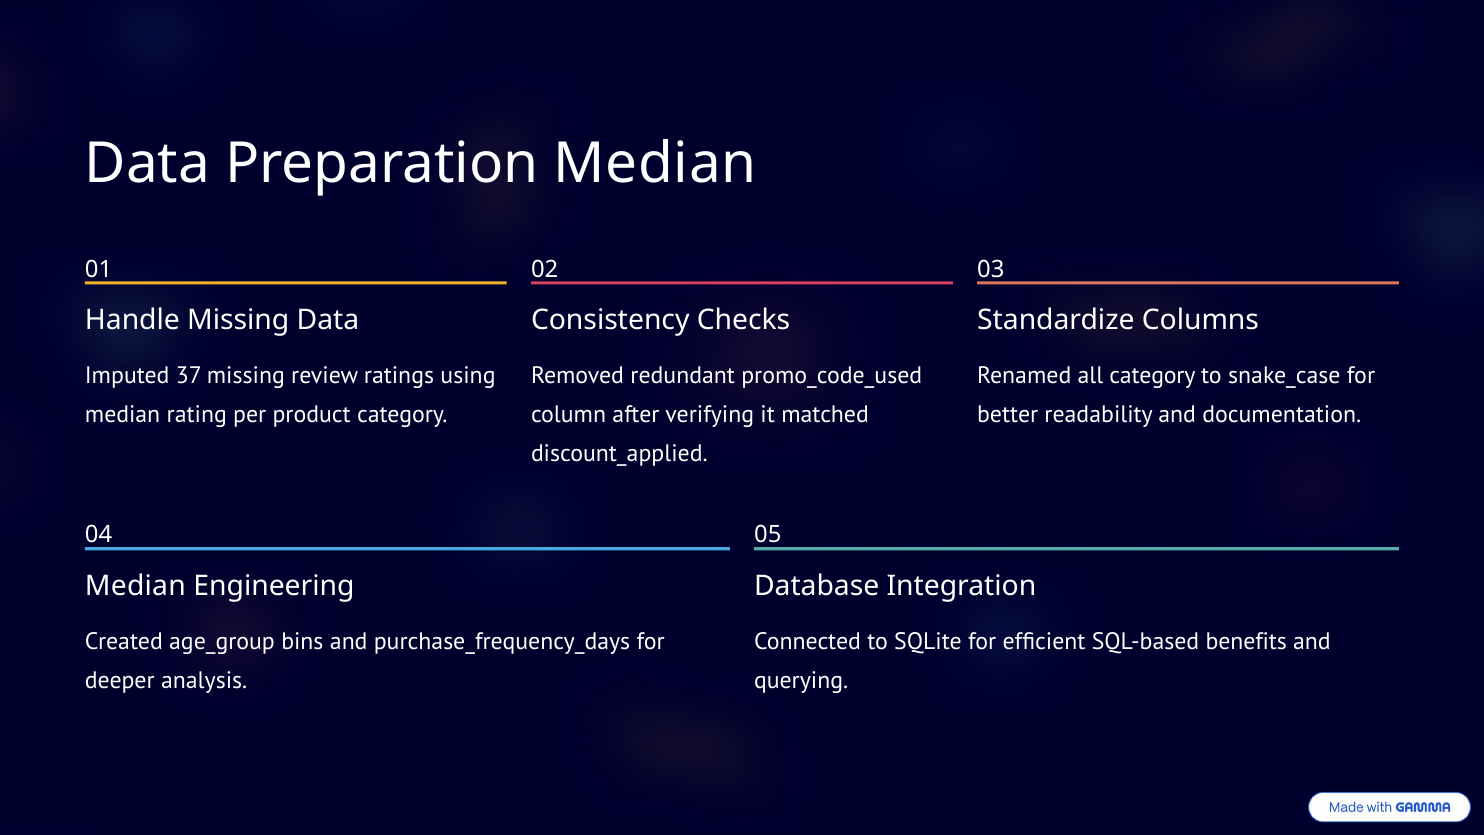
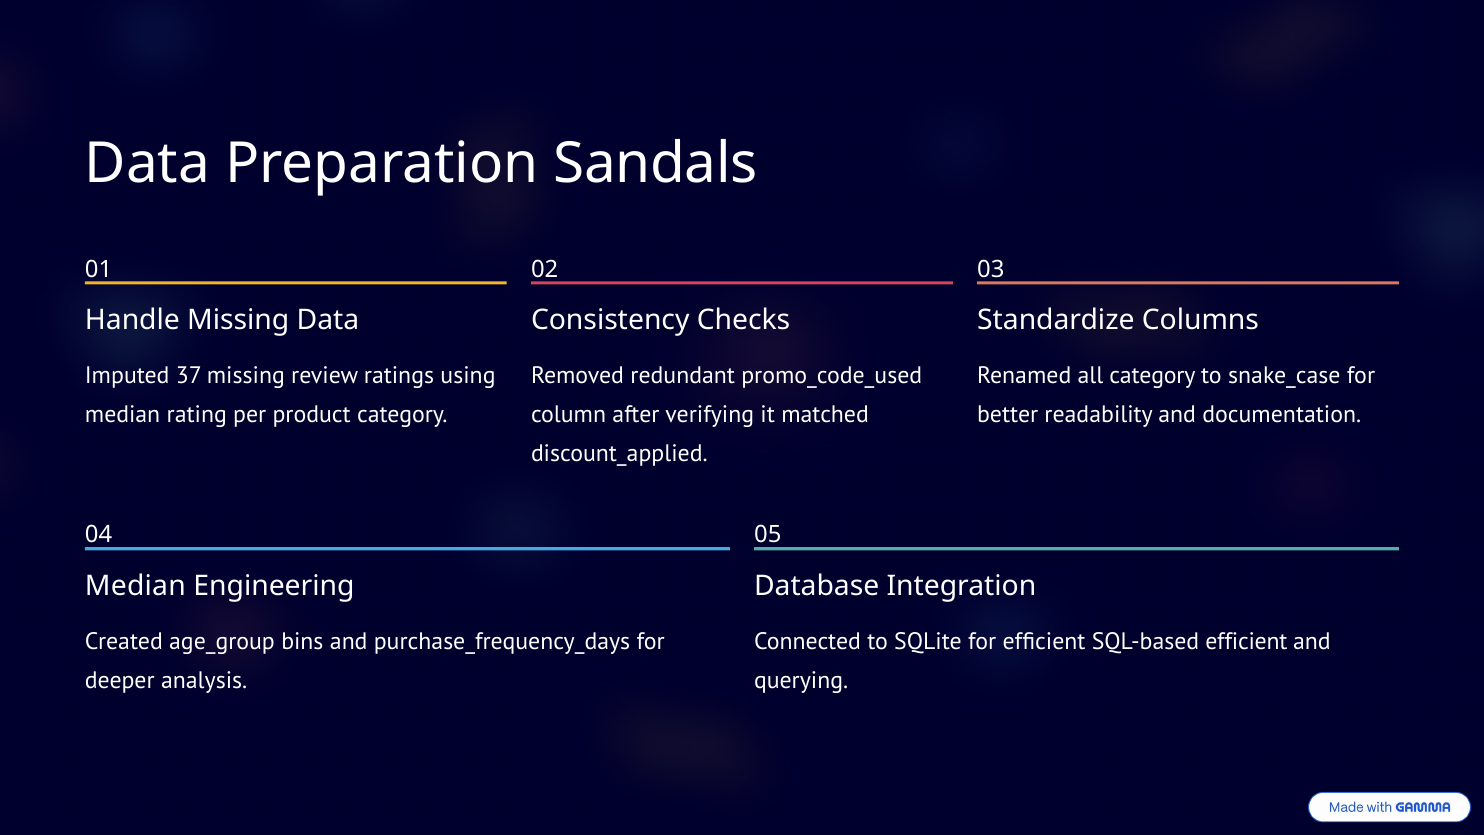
Preparation Median: Median -> Sandals
SQL-based benefits: benefits -> efficient
